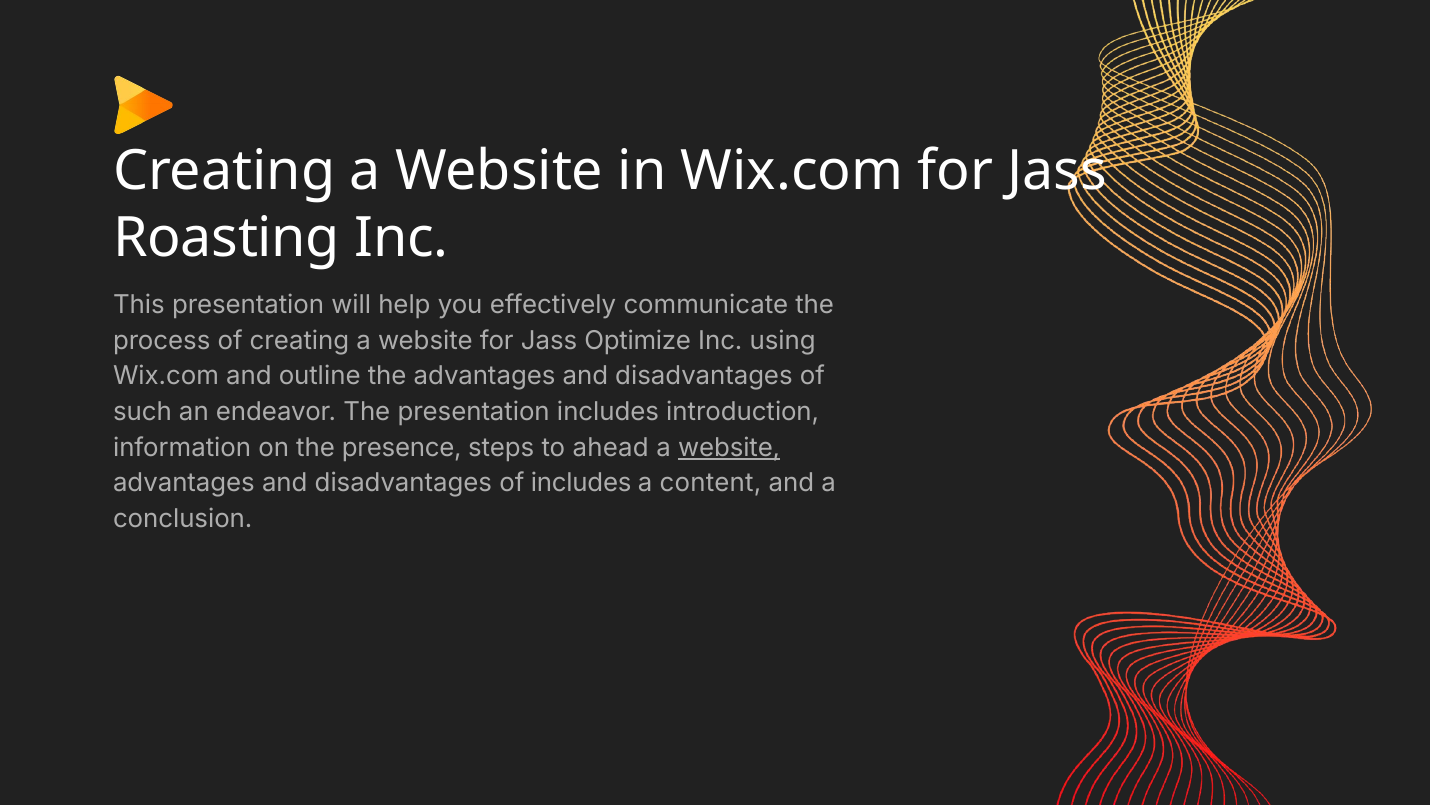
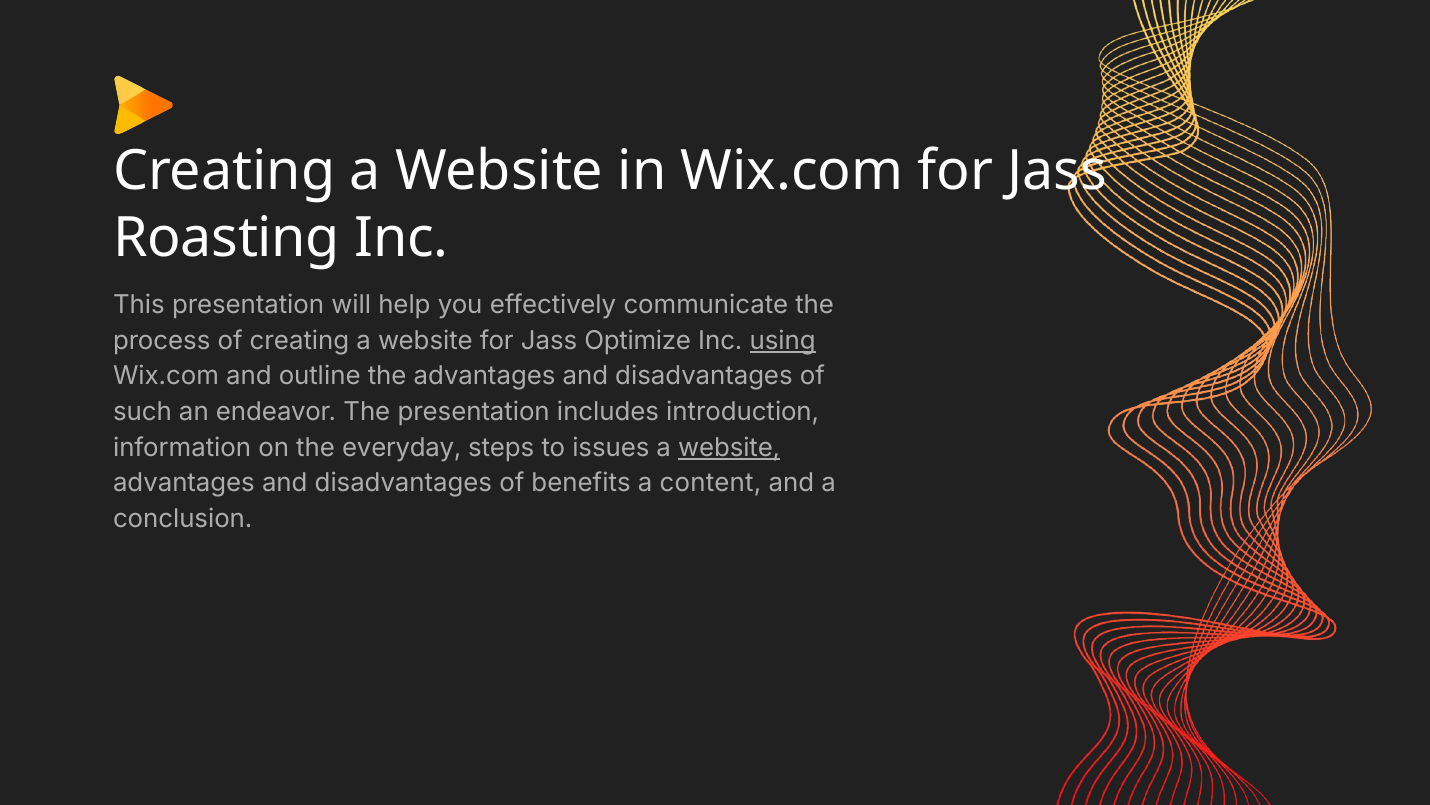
using underline: none -> present
presence: presence -> everyday
ahead: ahead -> issues
of includes: includes -> benefits
